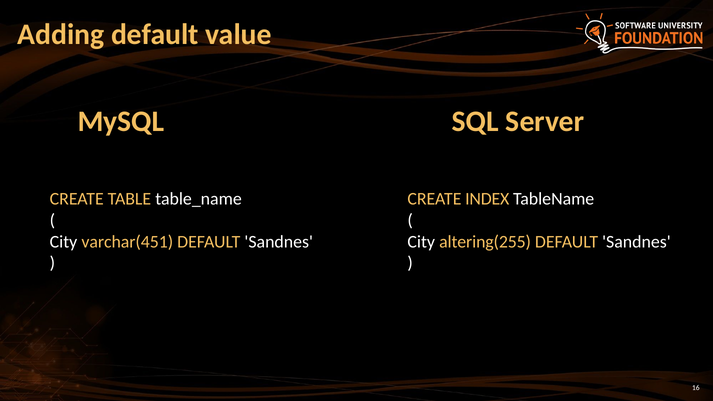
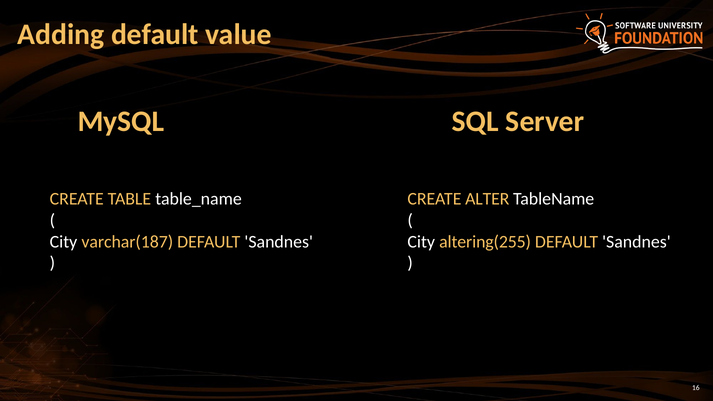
INDEX: INDEX -> ALTER
varchar(451: varchar(451 -> varchar(187
